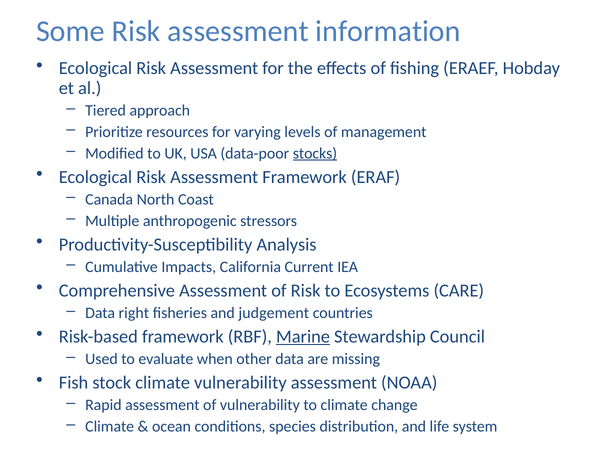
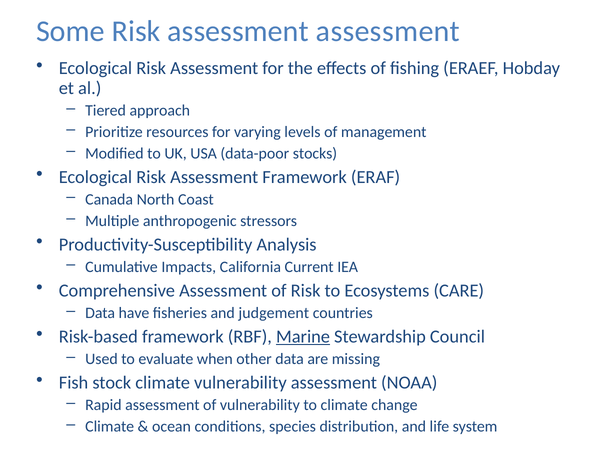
assessment information: information -> assessment
stocks underline: present -> none
right: right -> have
